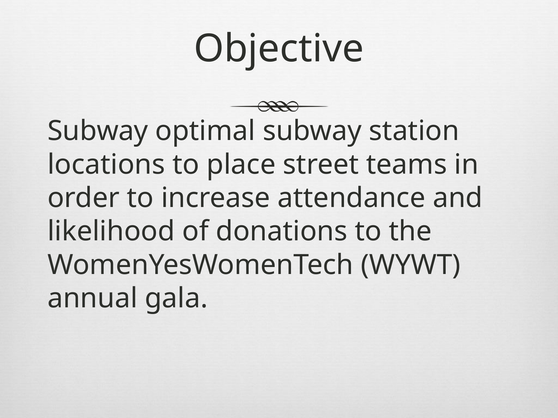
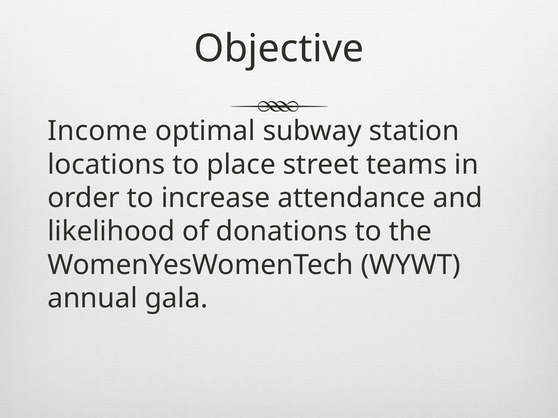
Subway at (98, 131): Subway -> Income
